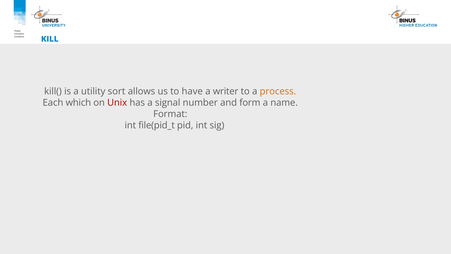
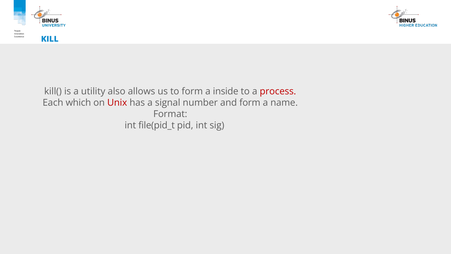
sort: sort -> also
to have: have -> form
writer: writer -> inside
process colour: orange -> red
